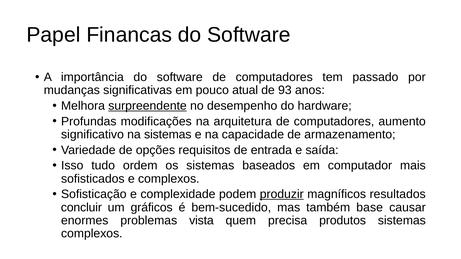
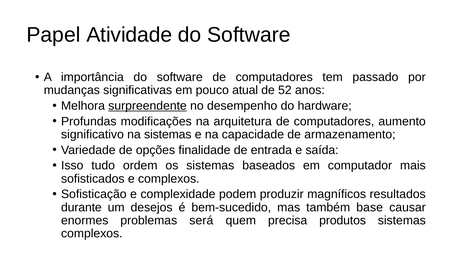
Financas: Financas -> Atividade
93: 93 -> 52
requisitos: requisitos -> finalidade
produzir underline: present -> none
concluir: concluir -> durante
gráficos: gráficos -> desejos
vista: vista -> será
